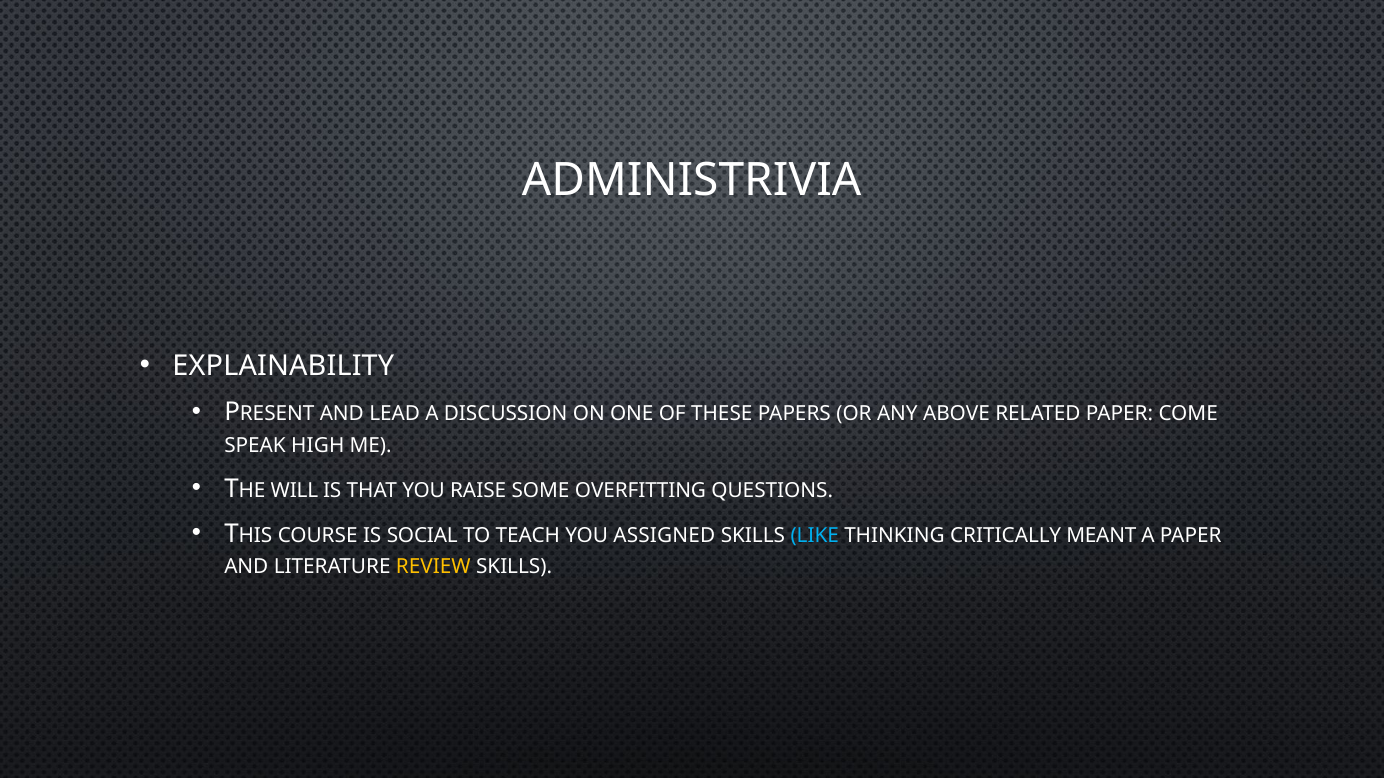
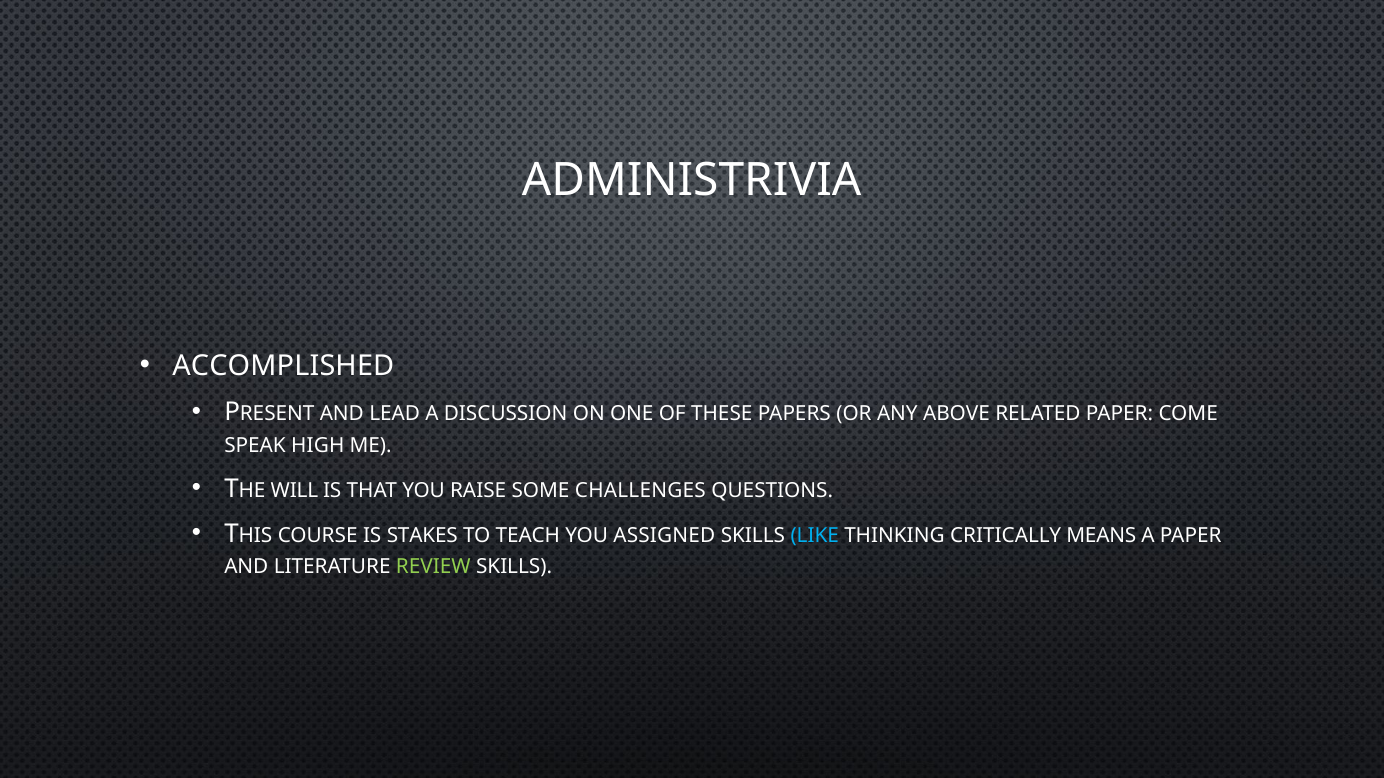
EXPLAINABILITY: EXPLAINABILITY -> ACCOMPLISHED
OVERFITTING: OVERFITTING -> CHALLENGES
SOCIAL: SOCIAL -> STAKES
MEANT: MEANT -> MEANS
REVIEW colour: yellow -> light green
